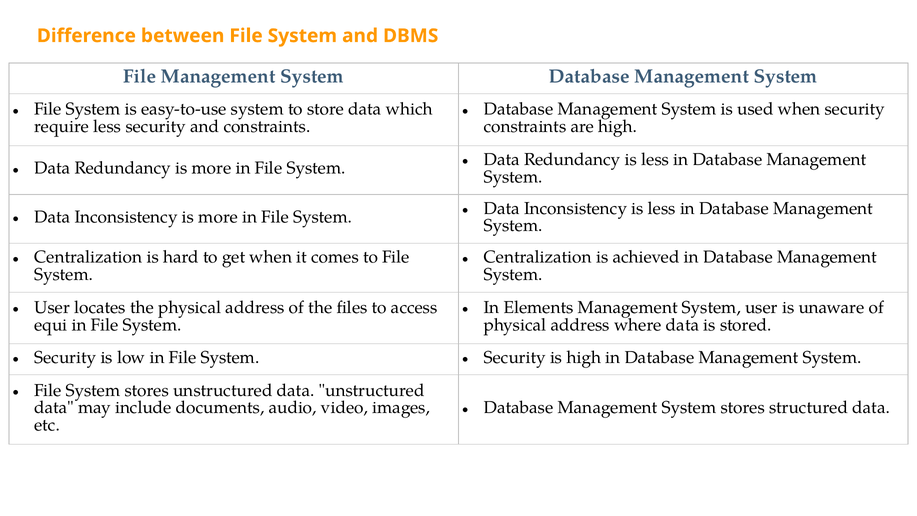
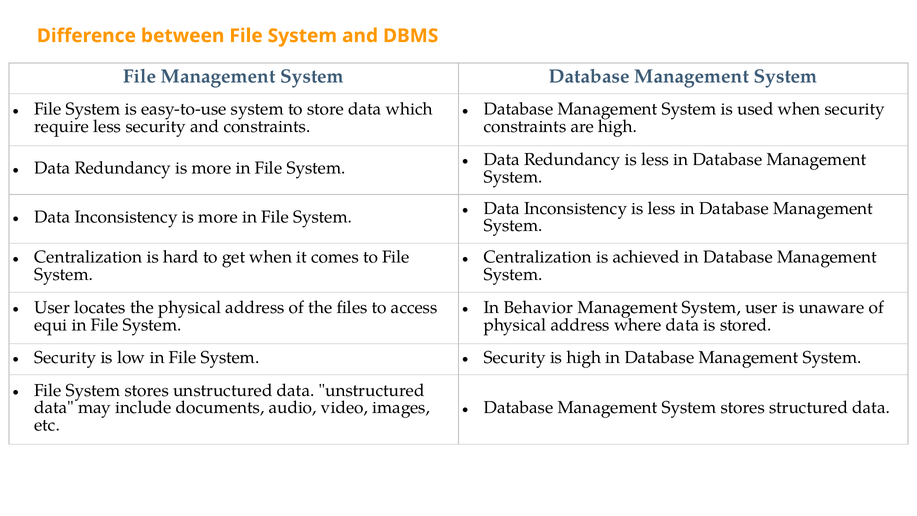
Elements: Elements -> Behavior
